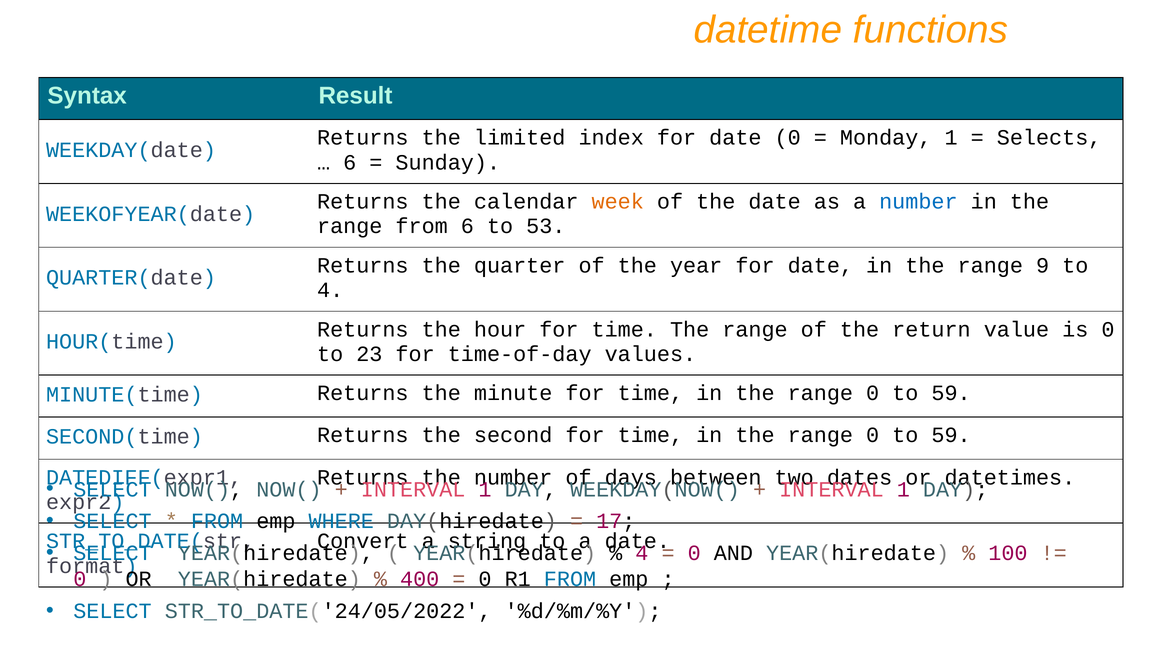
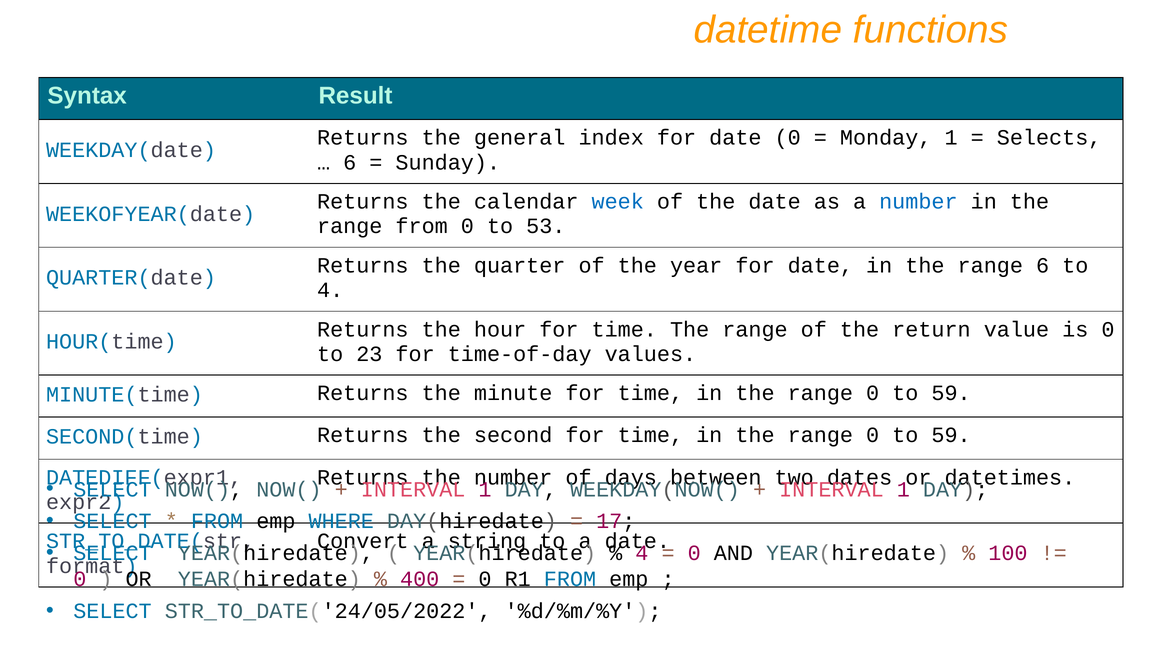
limited: limited -> general
week colour: orange -> blue
from 6: 6 -> 0
range 9: 9 -> 6
